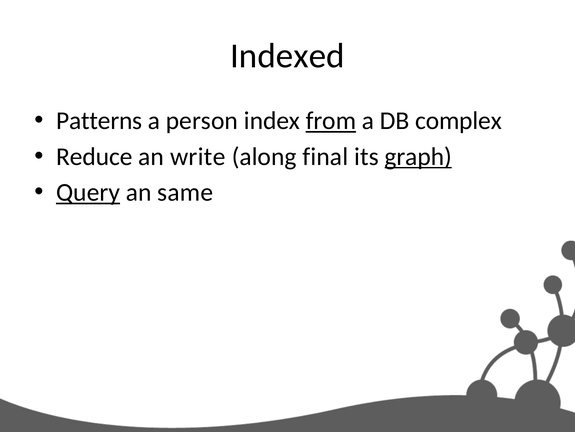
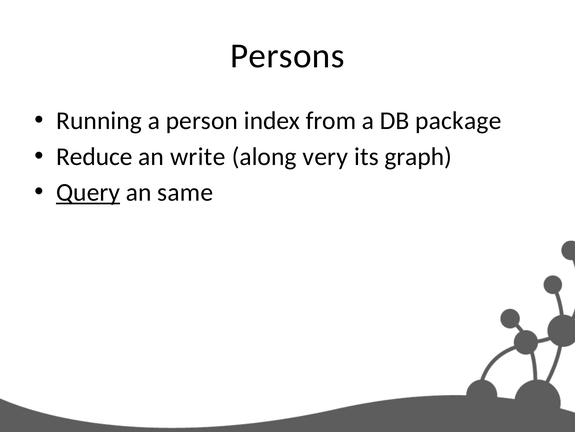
Indexed: Indexed -> Persons
Patterns: Patterns -> Running
from underline: present -> none
complex: complex -> package
final: final -> very
graph underline: present -> none
